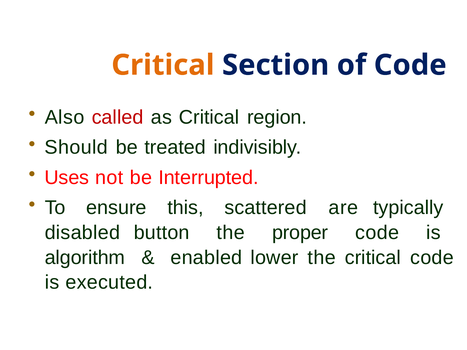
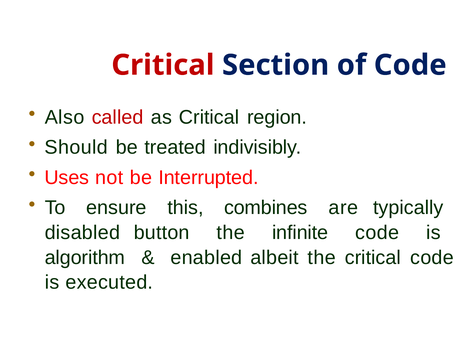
Critical at (163, 65) colour: orange -> red
scattered: scattered -> combines
proper: proper -> infinite
lower: lower -> albeit
